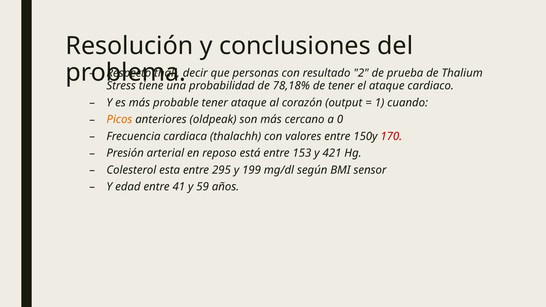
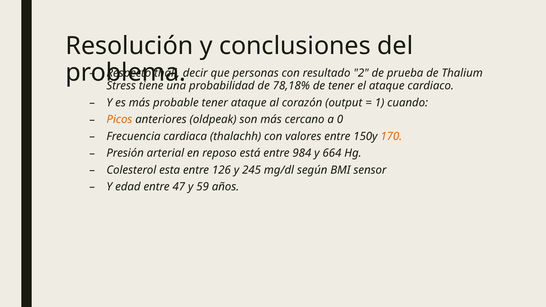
170 colour: red -> orange
153: 153 -> 984
421: 421 -> 664
295: 295 -> 126
199: 199 -> 245
41: 41 -> 47
